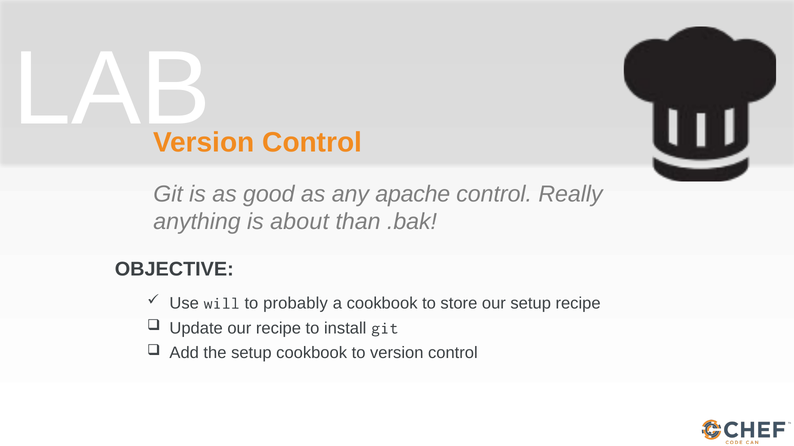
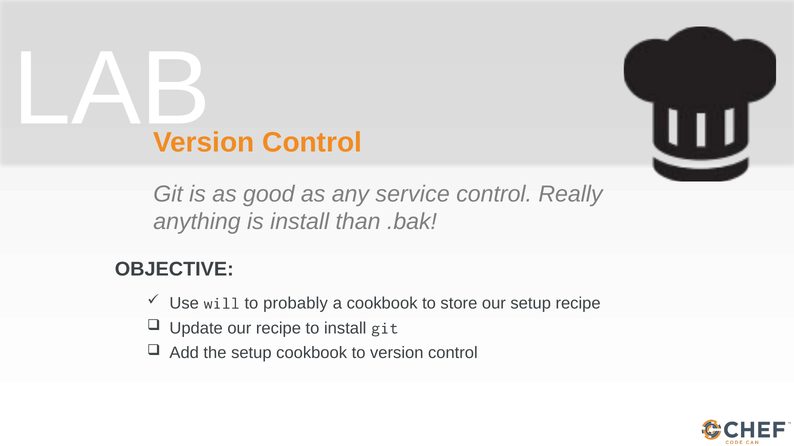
apache: apache -> service
is about: about -> install
